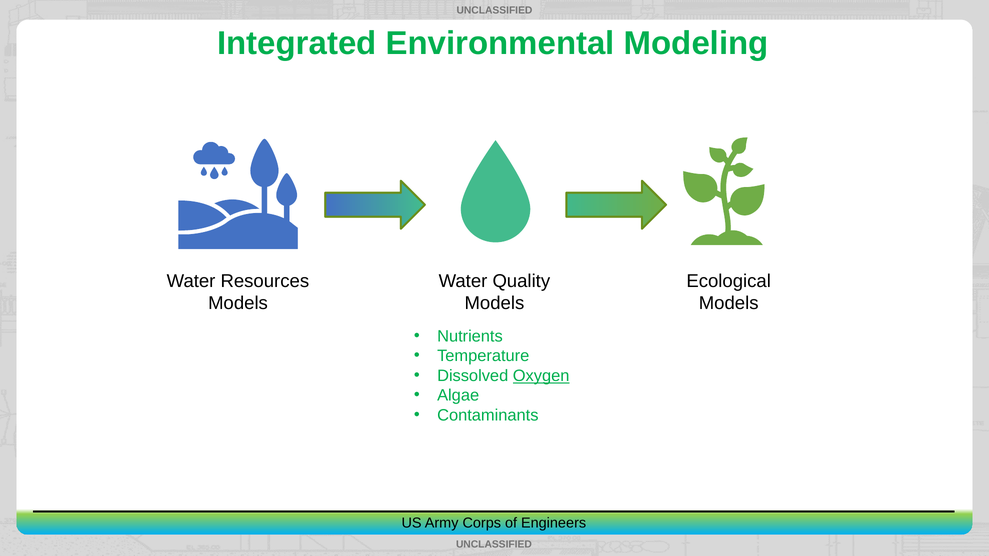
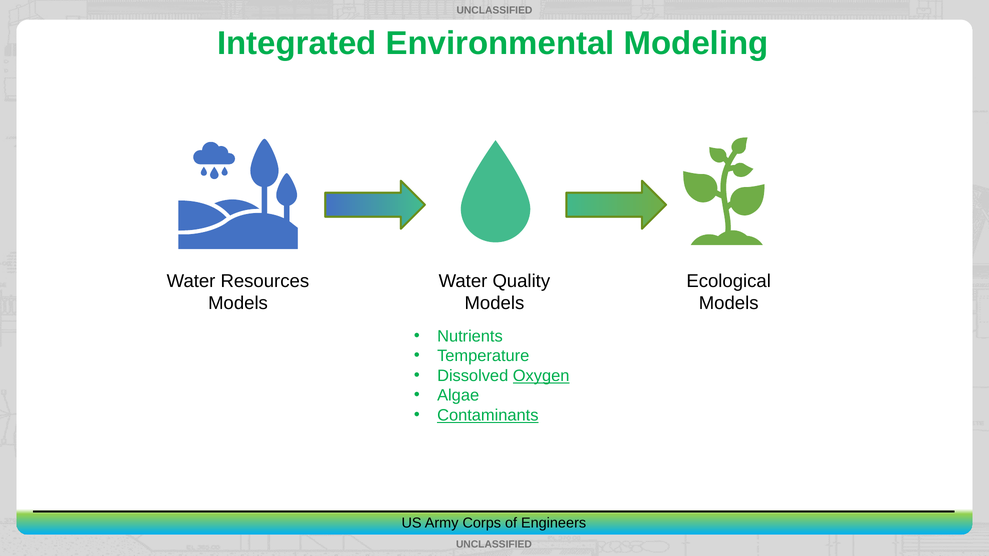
Contaminants underline: none -> present
